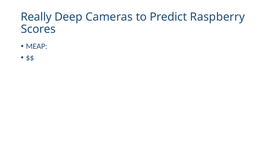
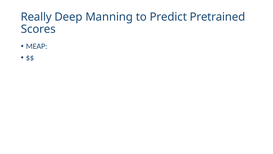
Cameras: Cameras -> Manning
Raspberry: Raspberry -> Pretrained
